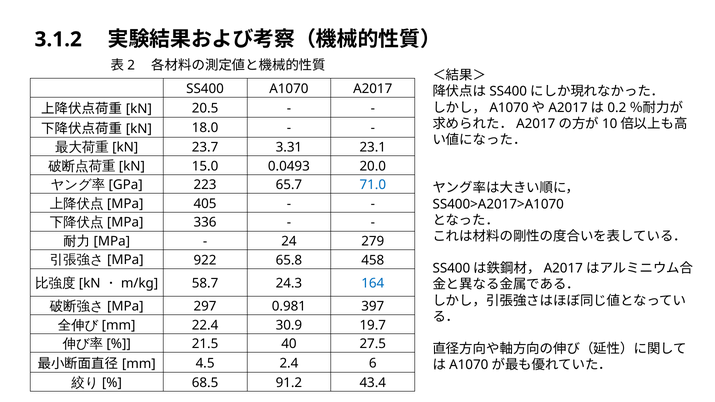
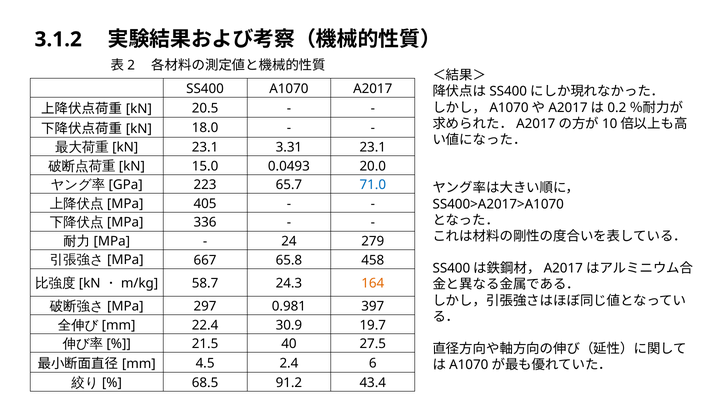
23.7 at (205, 147): 23.7 -> 23.1
922: 922 -> 667
164 colour: blue -> orange
